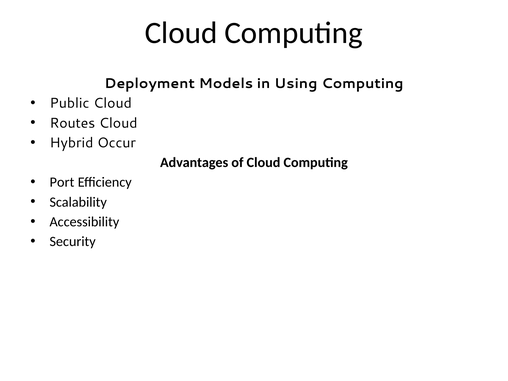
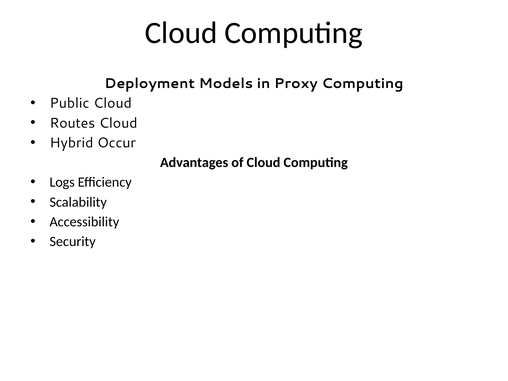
Using: Using -> Proxy
Port: Port -> Logs
